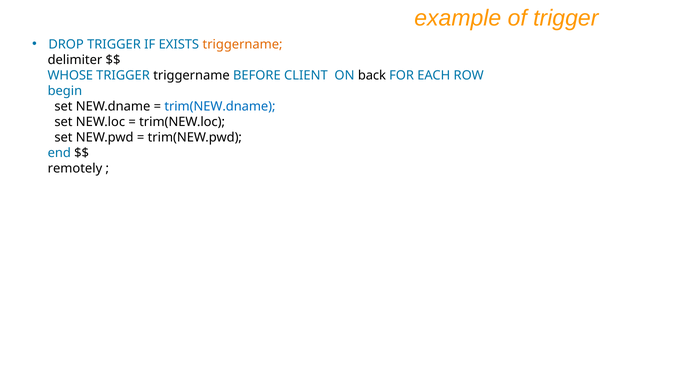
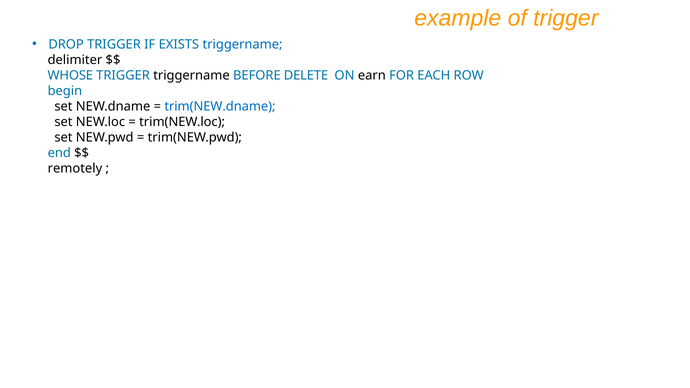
triggername at (243, 44) colour: orange -> blue
CLIENT: CLIENT -> DELETE
back: back -> earn
